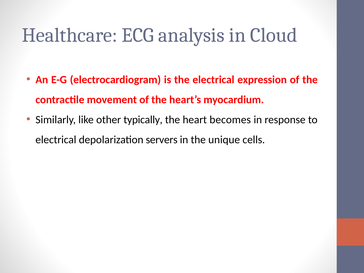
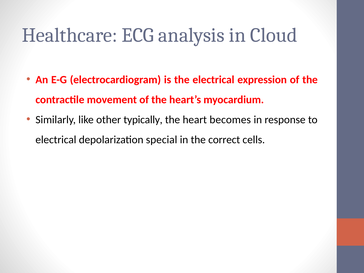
servers: servers -> special
unique: unique -> correct
